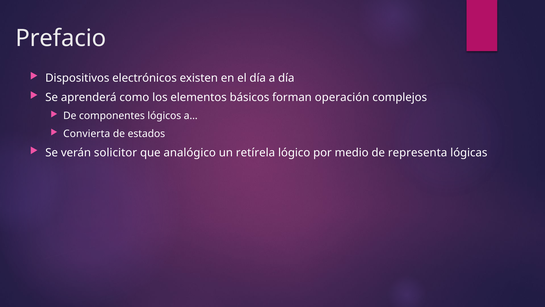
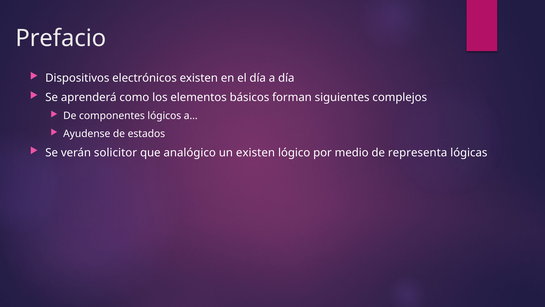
operación: operación -> siguientes
Convierta: Convierta -> Ayudense
un retírela: retírela -> existen
